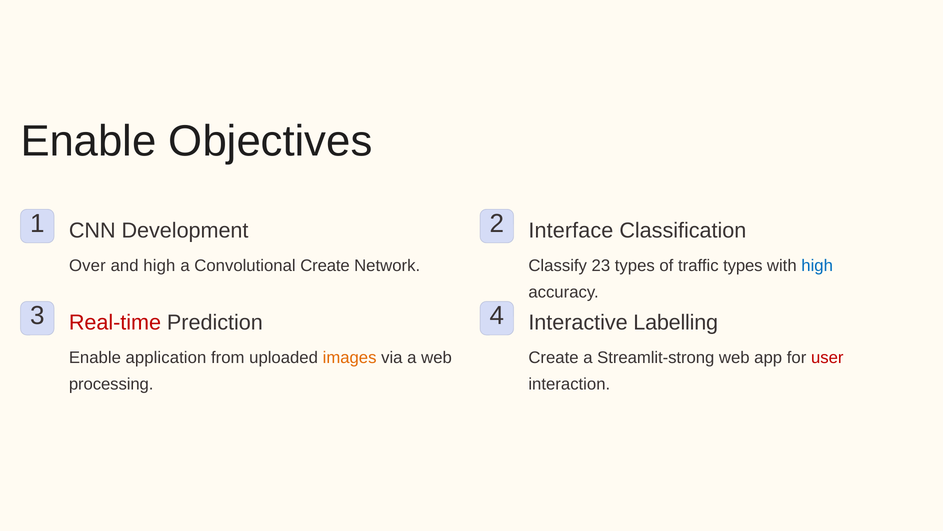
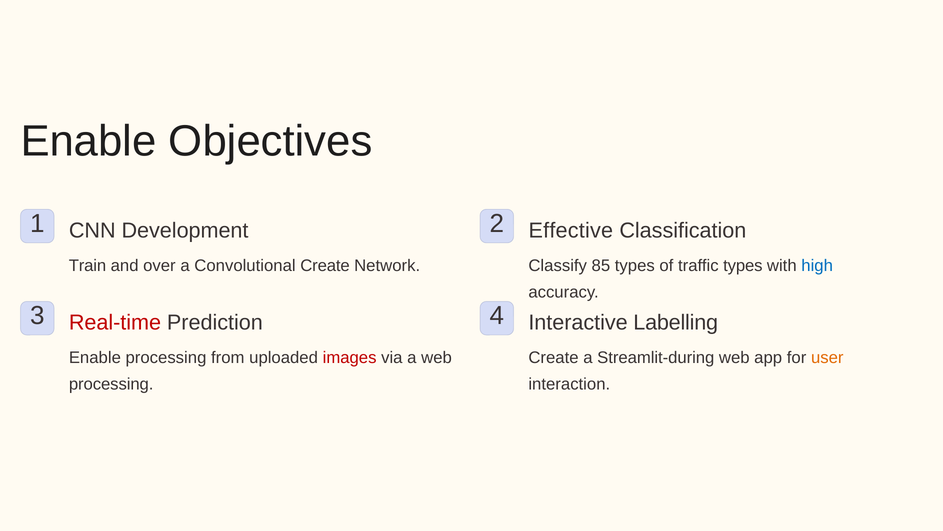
Interface: Interface -> Effective
Over: Over -> Train
and high: high -> over
23: 23 -> 85
Enable application: application -> processing
images colour: orange -> red
Streamlit-strong: Streamlit-strong -> Streamlit-during
user colour: red -> orange
